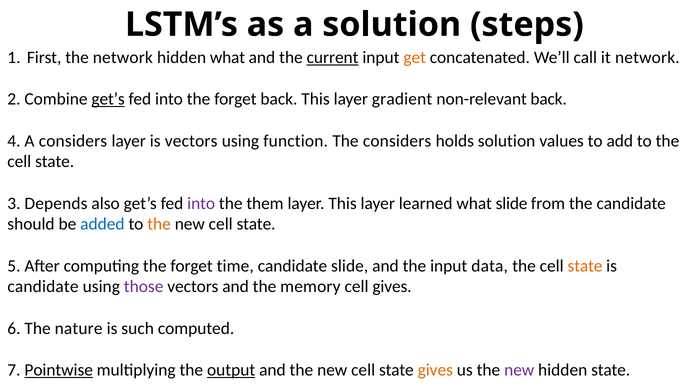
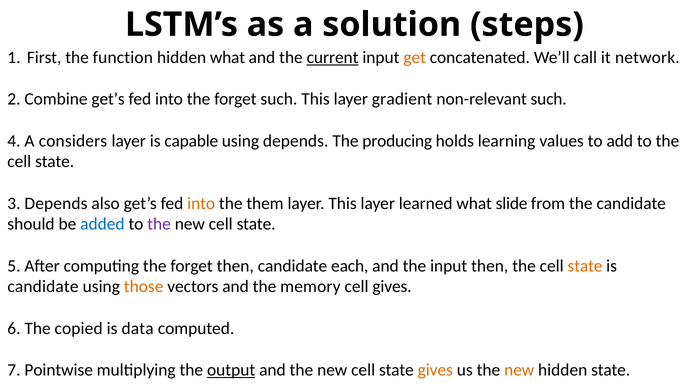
the network: network -> function
get’s at (108, 99) underline: present -> none
forget back: back -> such
non-relevant back: back -> such
is vectors: vectors -> capable
using function: function -> depends
The considers: considers -> producing
holds solution: solution -> learning
into at (201, 203) colour: purple -> orange
the at (159, 224) colour: orange -> purple
forget time: time -> then
candidate slide: slide -> each
input data: data -> then
those colour: purple -> orange
nature: nature -> copied
such: such -> data
Pointwise underline: present -> none
new at (519, 370) colour: purple -> orange
